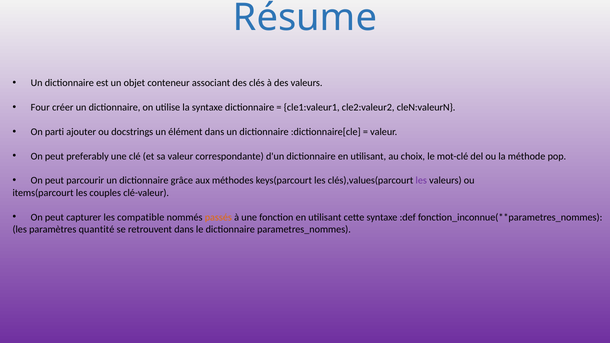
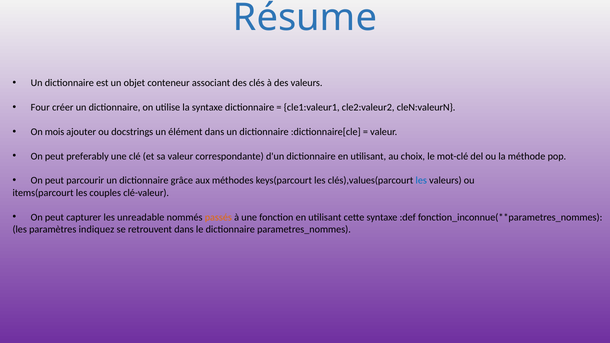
parti: parti -> mois
les at (421, 181) colour: purple -> blue
compatible: compatible -> unreadable
quantité: quantité -> indiquez
